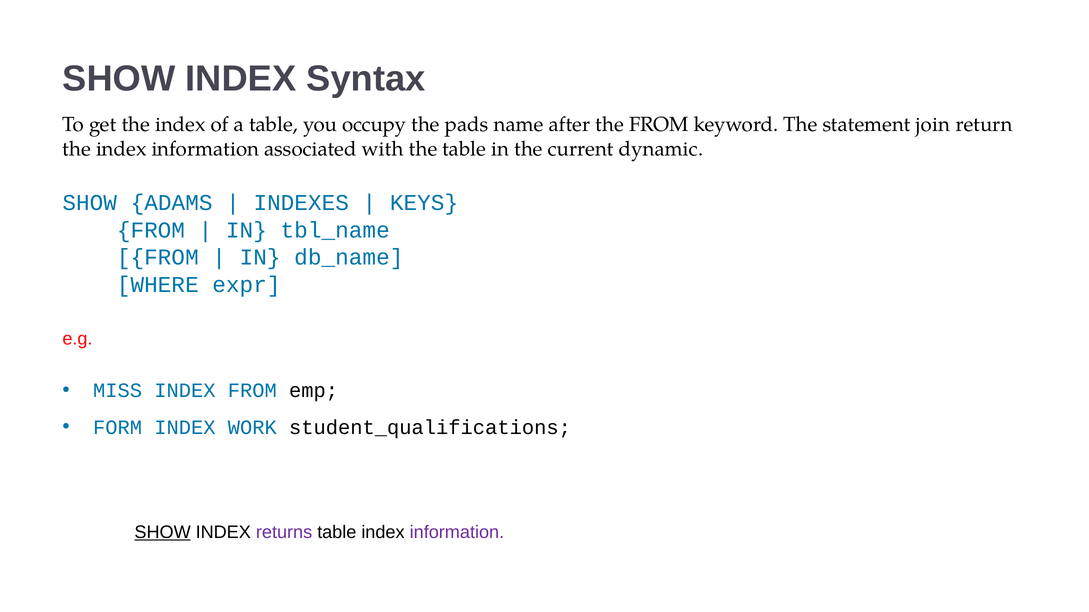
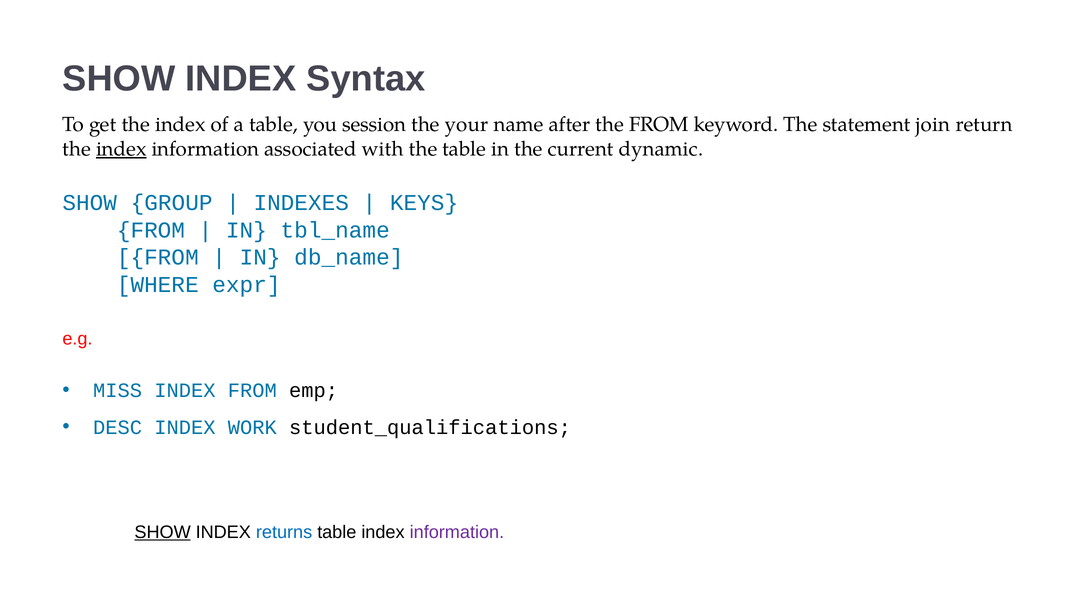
occupy: occupy -> session
pads: pads -> your
index at (121, 149) underline: none -> present
ADAMS: ADAMS -> GROUP
FORM: FORM -> DESC
returns colour: purple -> blue
